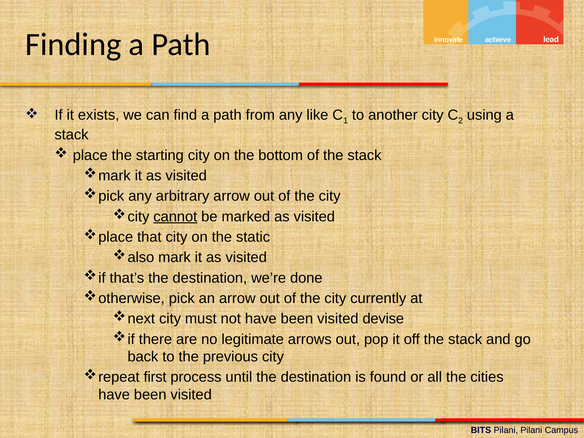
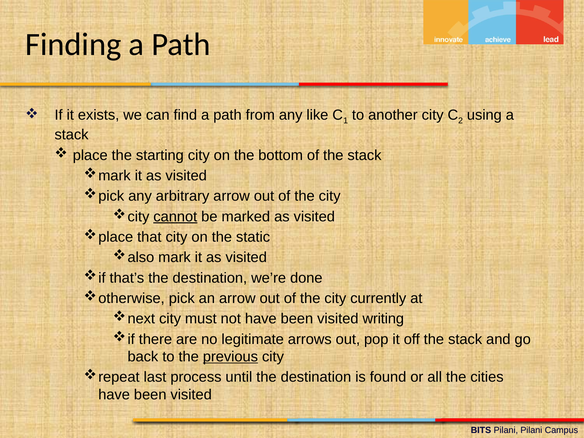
devise: devise -> writing
previous underline: none -> present
first: first -> last
